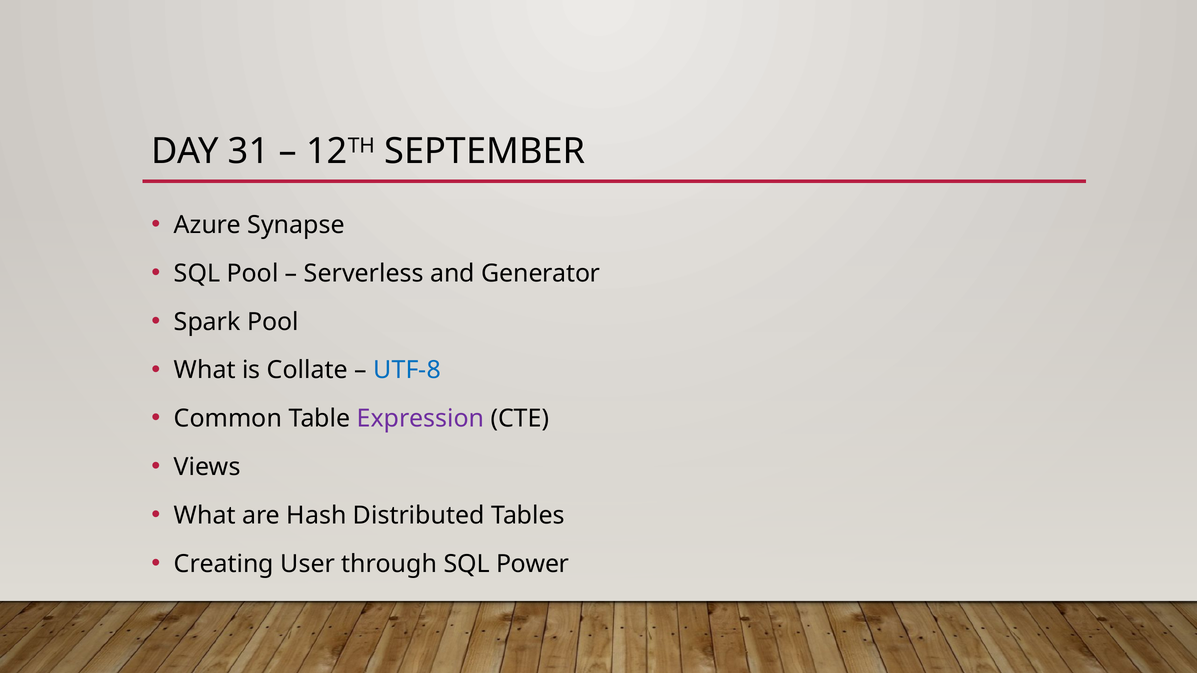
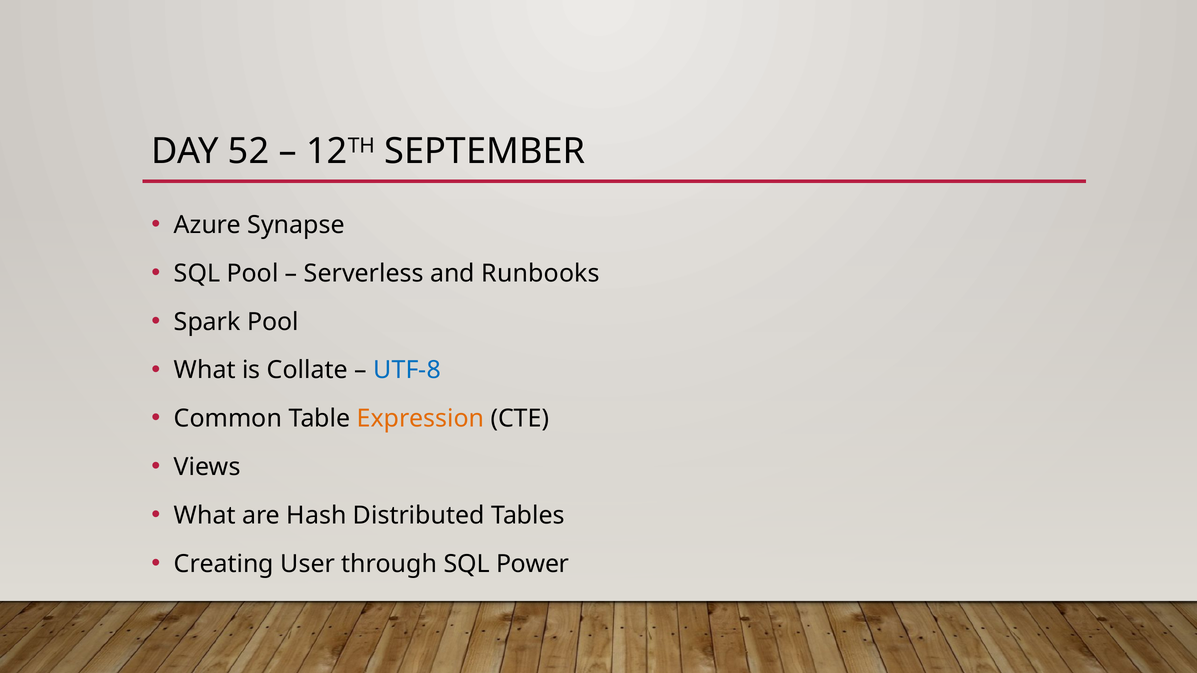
31: 31 -> 52
Generator: Generator -> Runbooks
Expression colour: purple -> orange
